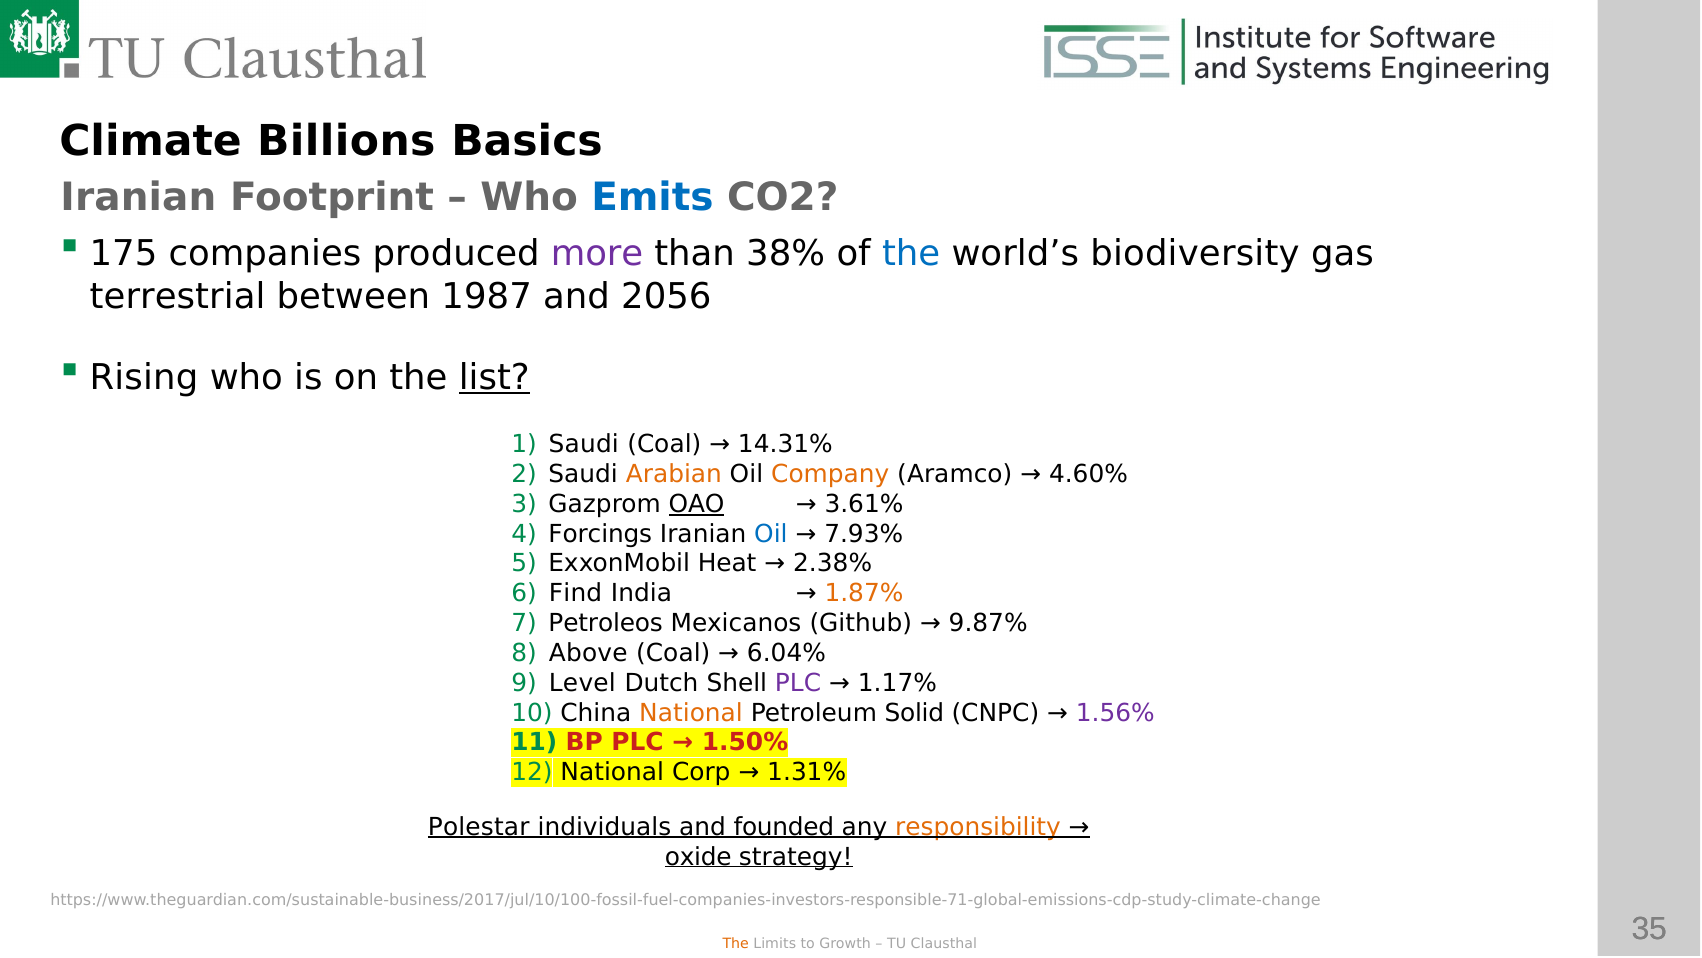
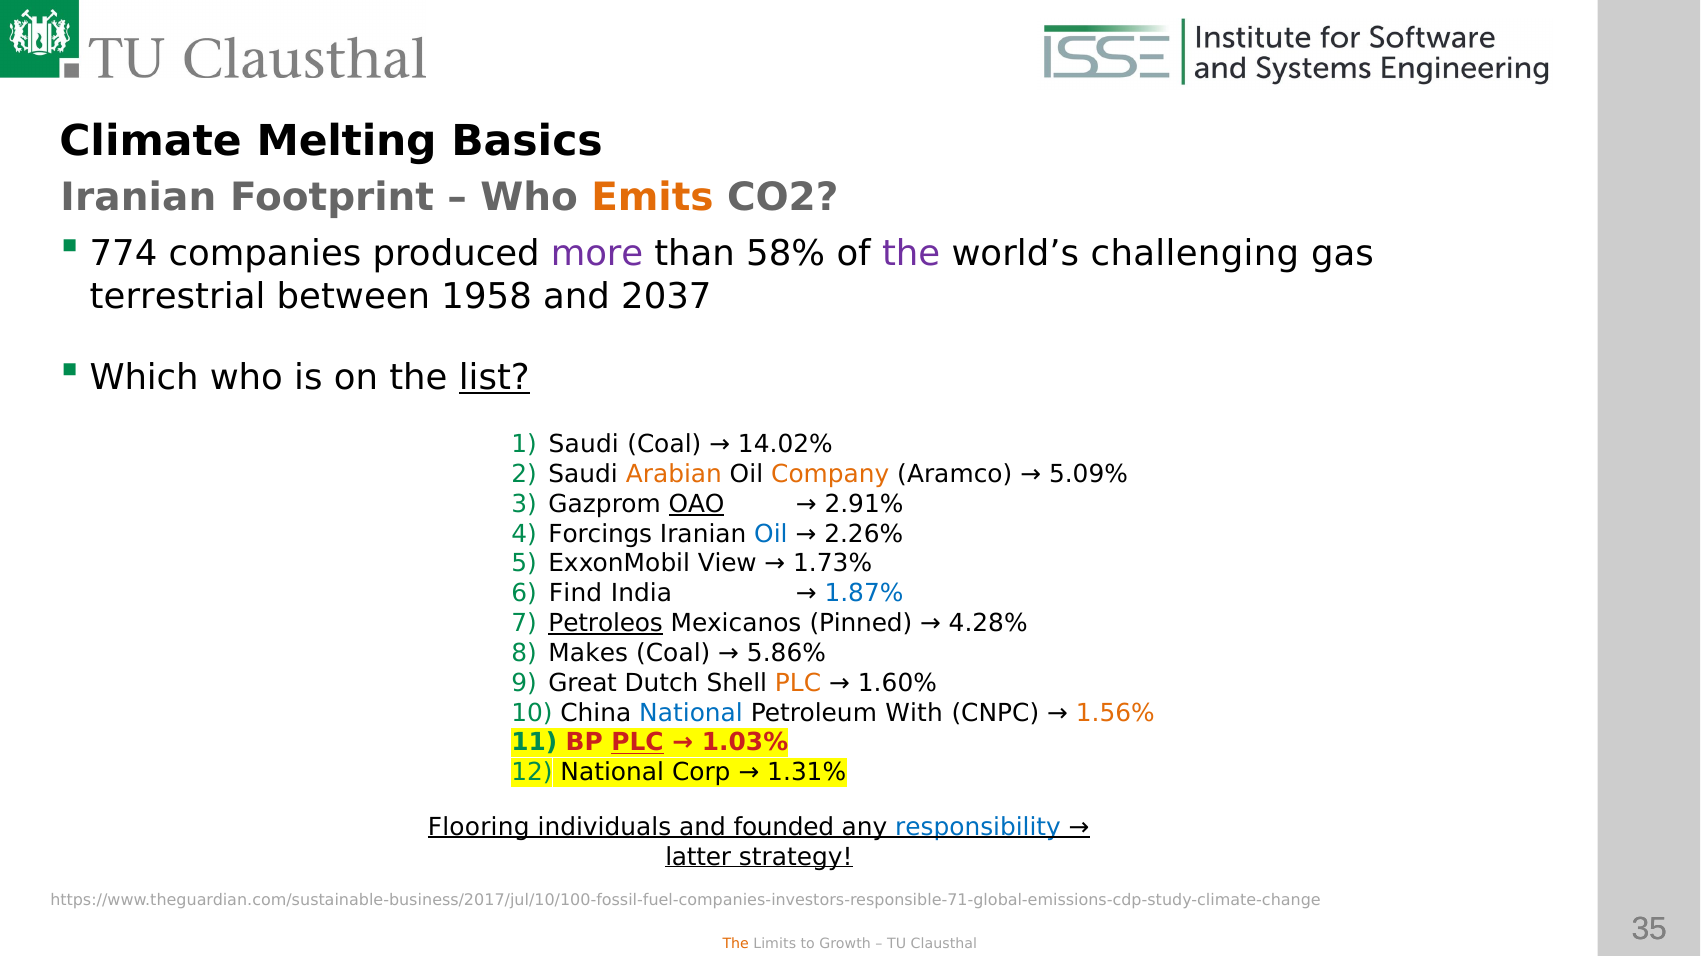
Billions: Billions -> Melting
Emits colour: blue -> orange
175: 175 -> 774
38%: 38% -> 58%
the at (911, 254) colour: blue -> purple
biodiversity: biodiversity -> challenging
1987: 1987 -> 1958
2056: 2056 -> 2037
Rising: Rising -> Which
14.31%: 14.31% -> 14.02%
4.60%: 4.60% -> 5.09%
3.61%: 3.61% -> 2.91%
7.93%: 7.93% -> 2.26%
Heat: Heat -> View
2.38%: 2.38% -> 1.73%
1.87% colour: orange -> blue
Petroleos underline: none -> present
Github: Github -> Pinned
9.87%: 9.87% -> 4.28%
Above: Above -> Makes
6.04%: 6.04% -> 5.86%
Level: Level -> Great
PLC at (798, 683) colour: purple -> orange
1.17%: 1.17% -> 1.60%
National at (691, 712) colour: orange -> blue
Solid: Solid -> With
1.56% colour: purple -> orange
PLC at (637, 742) underline: none -> present
1.50%: 1.50% -> 1.03%
Polestar: Polestar -> Flooring
responsibility colour: orange -> blue
oxide: oxide -> latter
